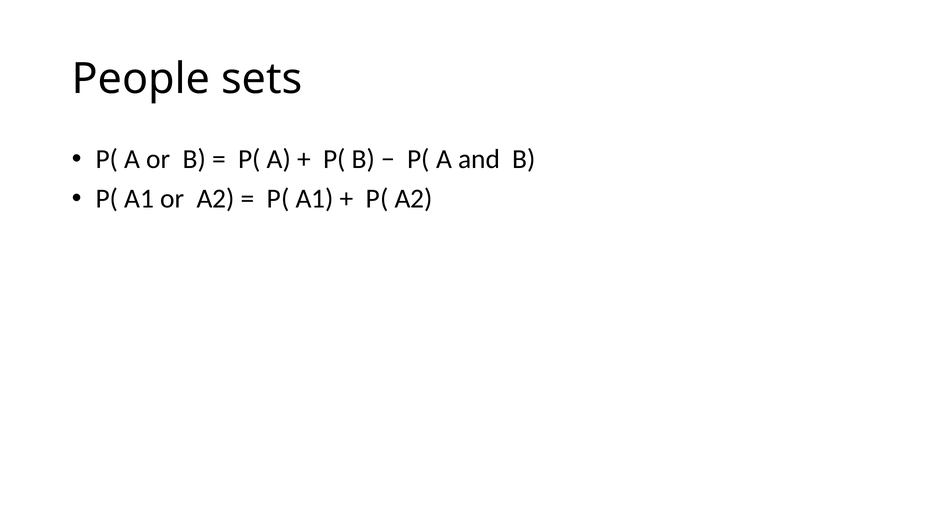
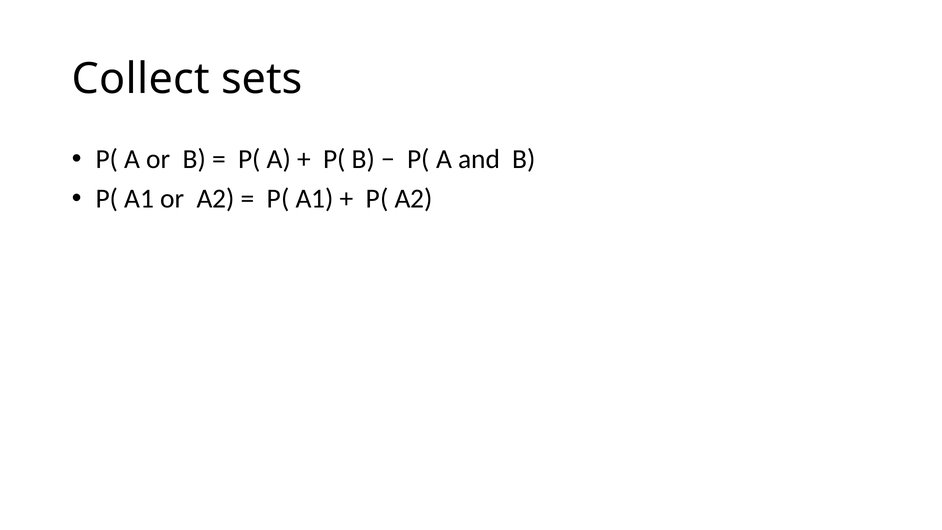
People: People -> Collect
